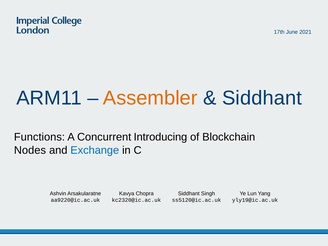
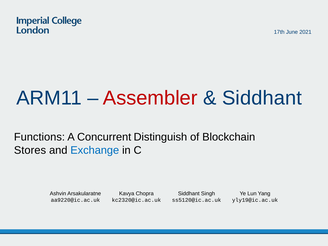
Assembler colour: orange -> red
Introducing: Introducing -> Distinguish
Nodes: Nodes -> Stores
